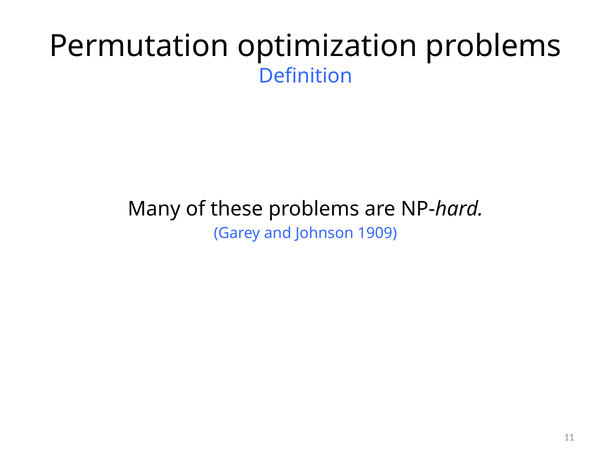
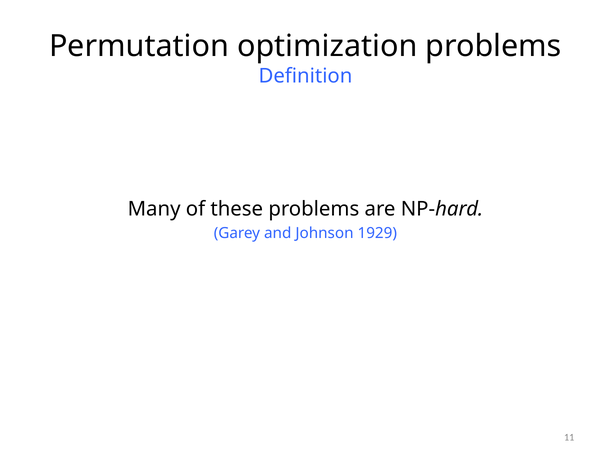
1909: 1909 -> 1929
